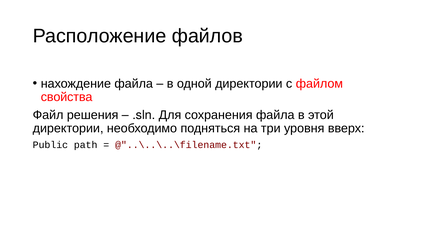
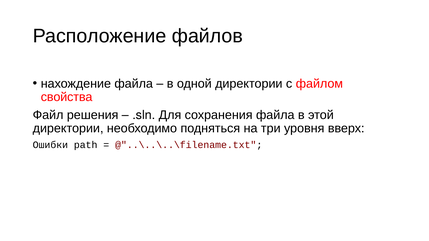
Public: Public -> Ошибки
